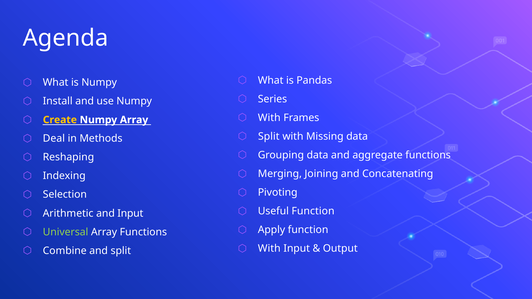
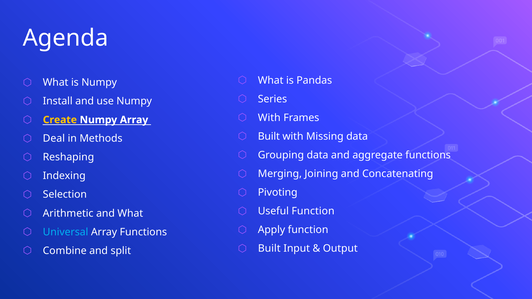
Split at (269, 136): Split -> Built
and Input: Input -> What
Universal colour: light green -> light blue
With at (269, 249): With -> Built
